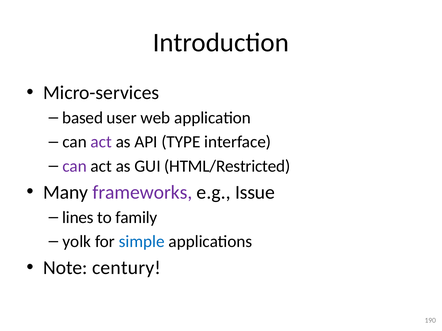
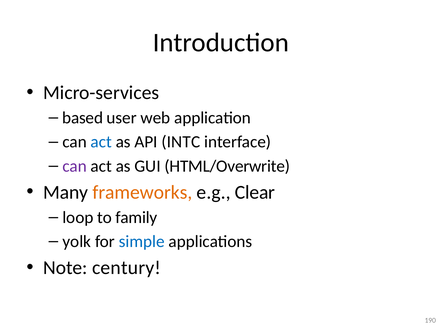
act at (101, 142) colour: purple -> blue
TYPE: TYPE -> INTC
HTML/Restricted: HTML/Restricted -> HTML/Overwrite
frameworks colour: purple -> orange
Issue: Issue -> Clear
lines: lines -> loop
